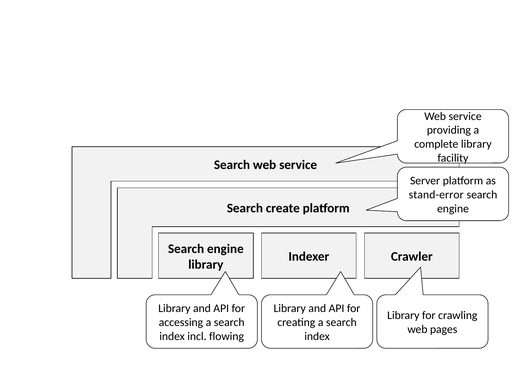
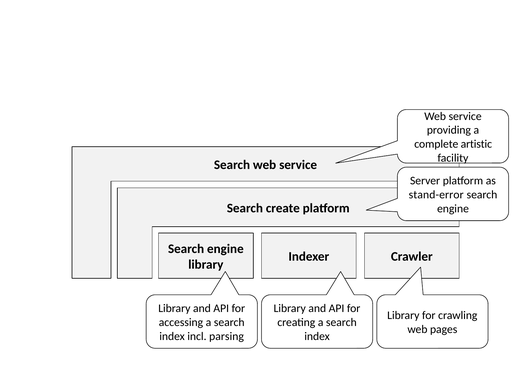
complete library: library -> artistic
flowing: flowing -> parsing
